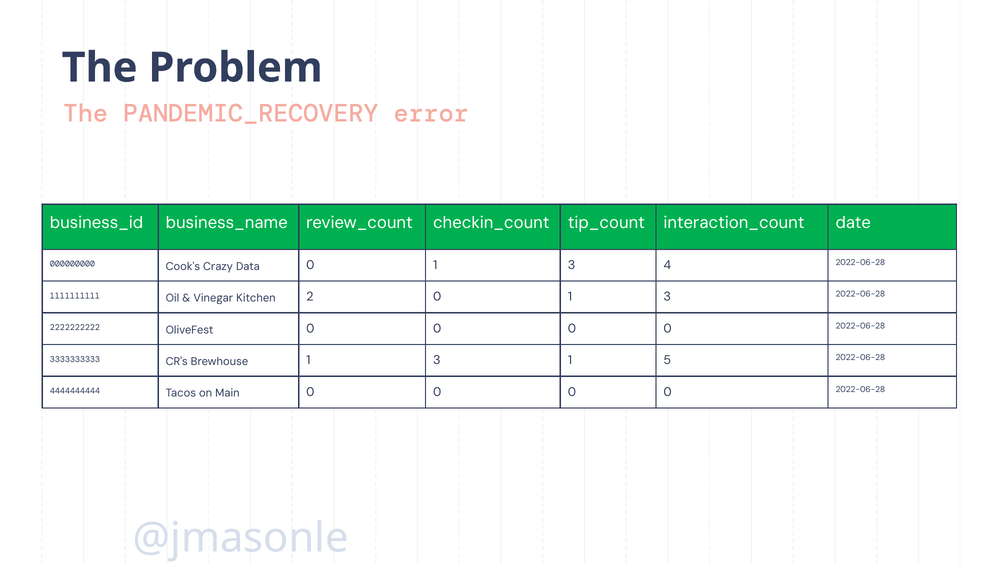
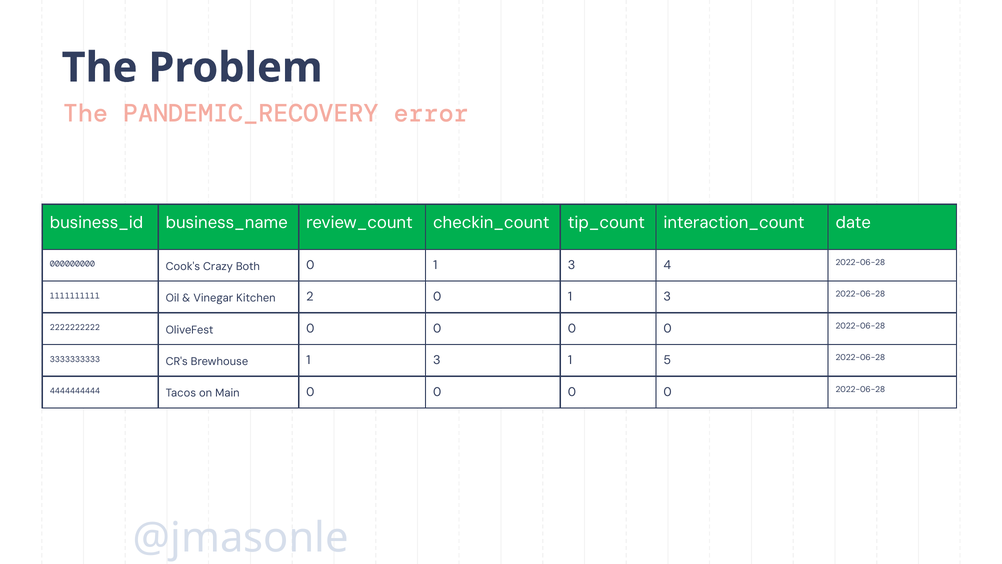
Data: Data -> Both
